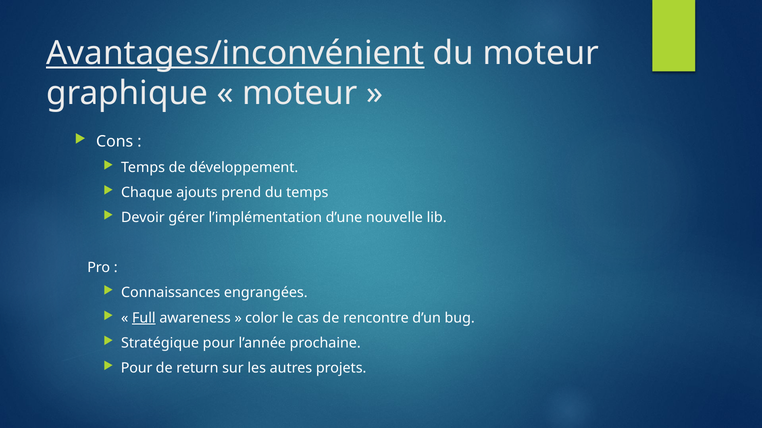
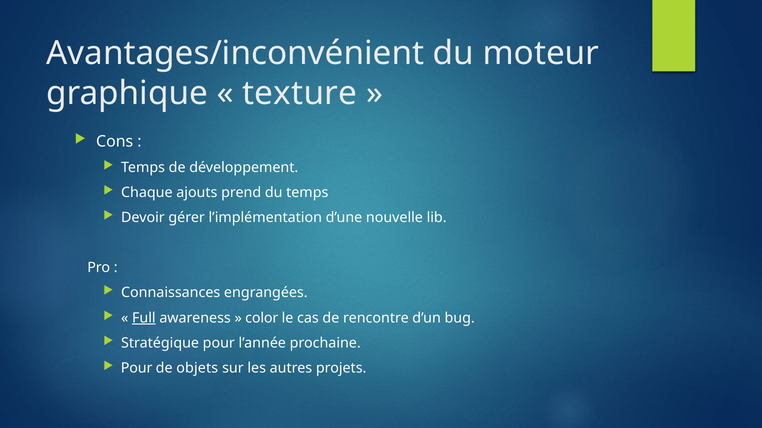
Avantages/inconvénient underline: present -> none
moteur at (300, 94): moteur -> texture
return: return -> objets
